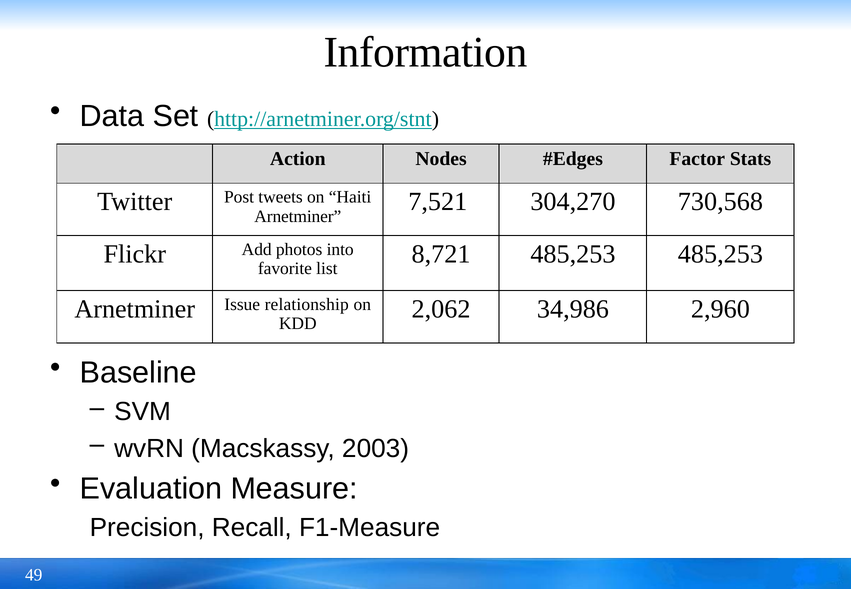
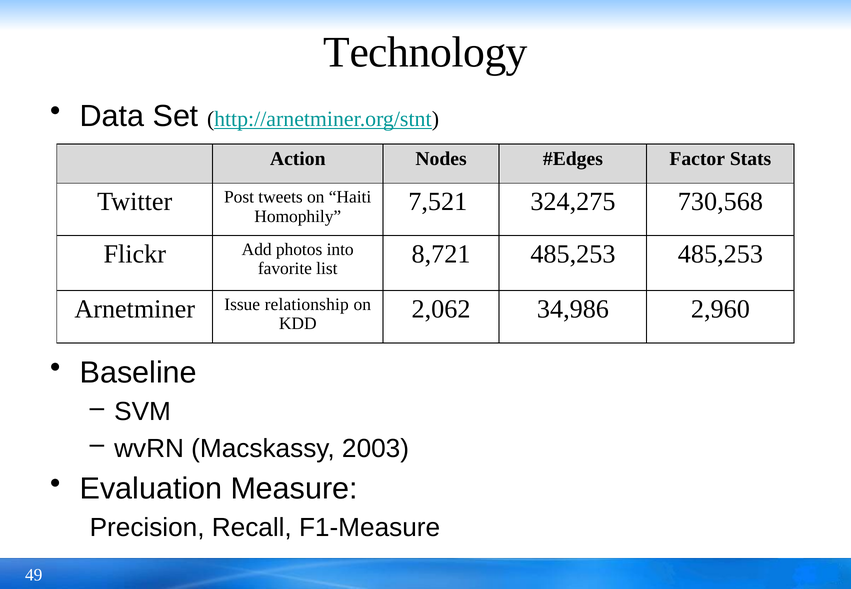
Information: Information -> Technology
304,270: 304,270 -> 324,275
Arnetminer at (298, 216): Arnetminer -> Homophily
